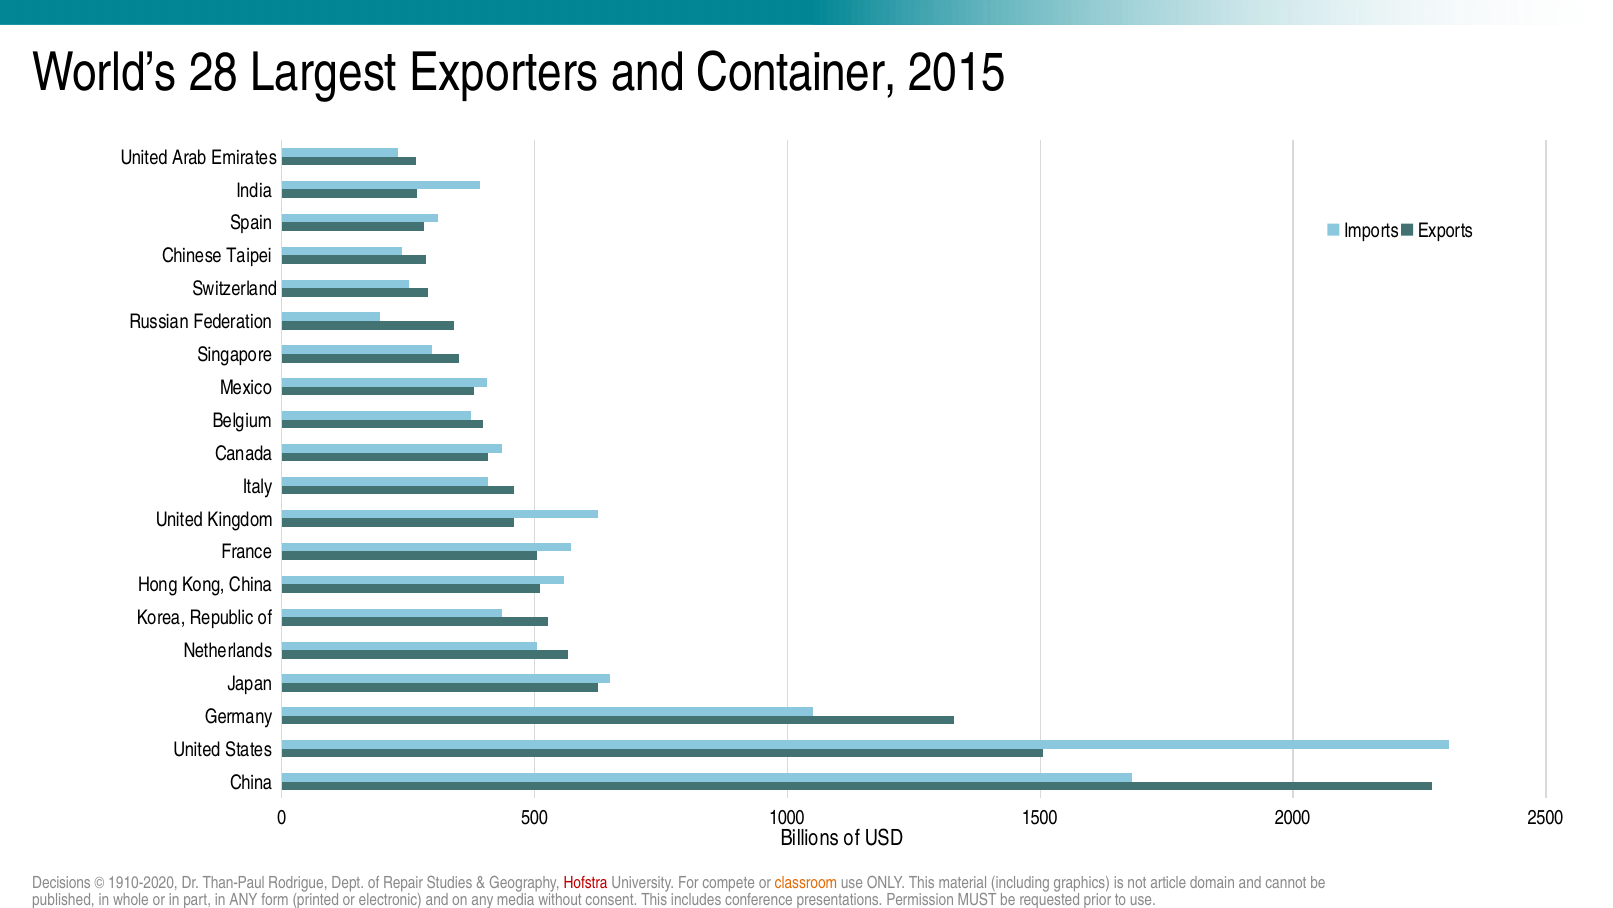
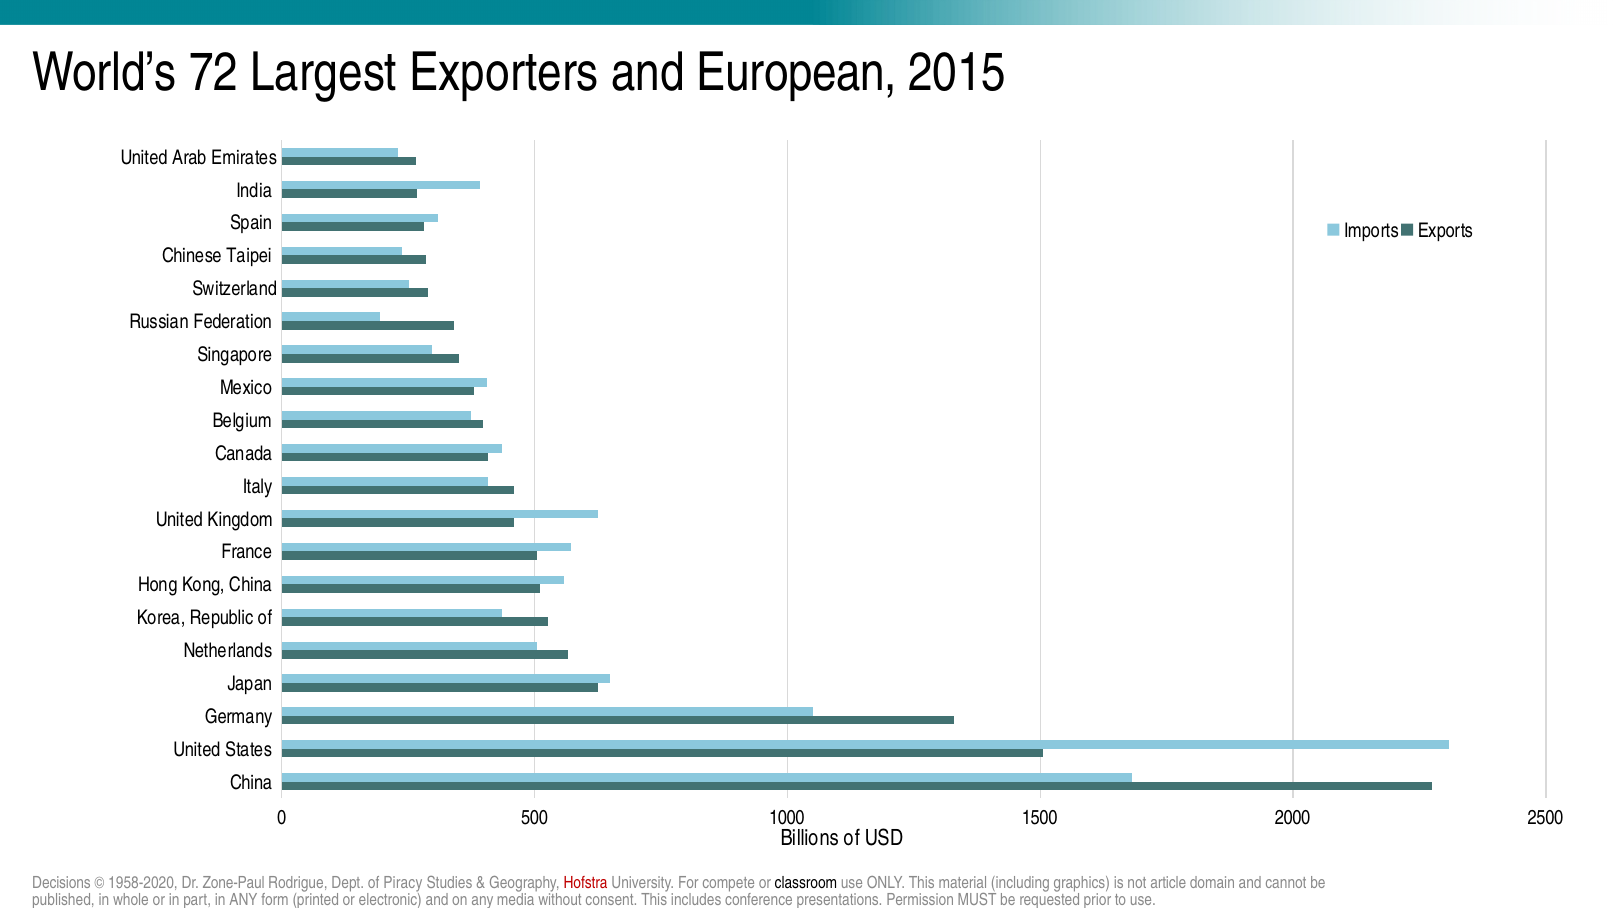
28: 28 -> 72
Container: Container -> European
1910-2020: 1910-2020 -> 1958-2020
Than-Paul: Than-Paul -> Zone-Paul
Repair: Repair -> Piracy
classroom colour: orange -> black
